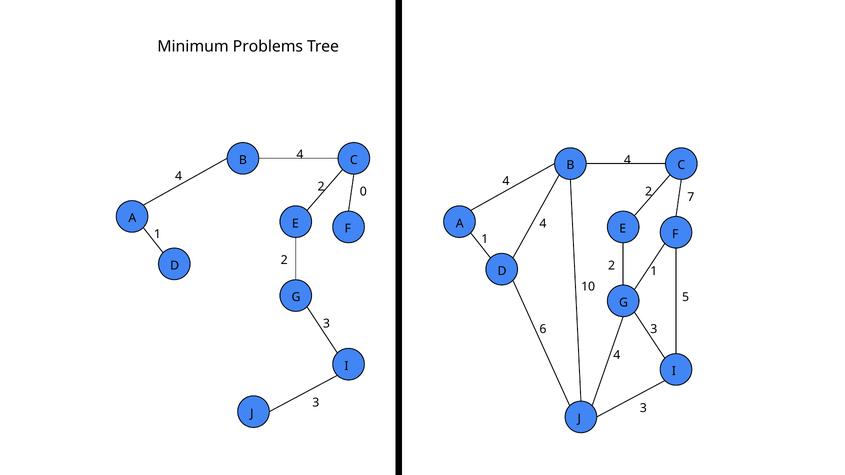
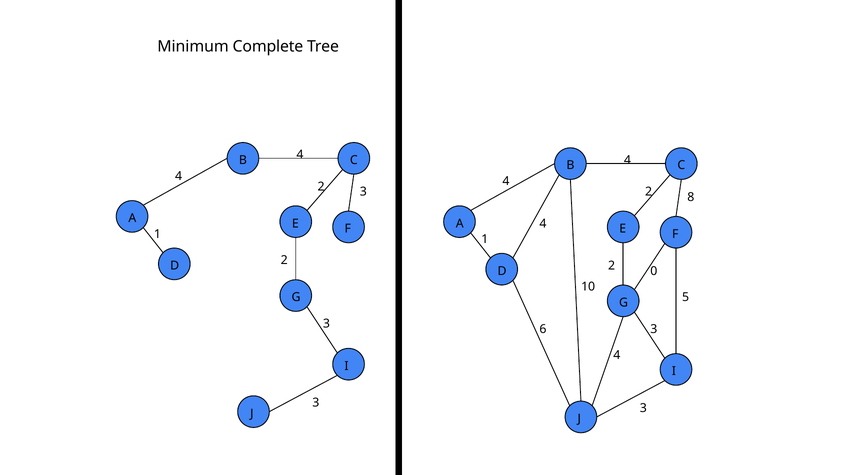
Problems: Problems -> Complete
2 0: 0 -> 3
7: 7 -> 8
2 1: 1 -> 0
